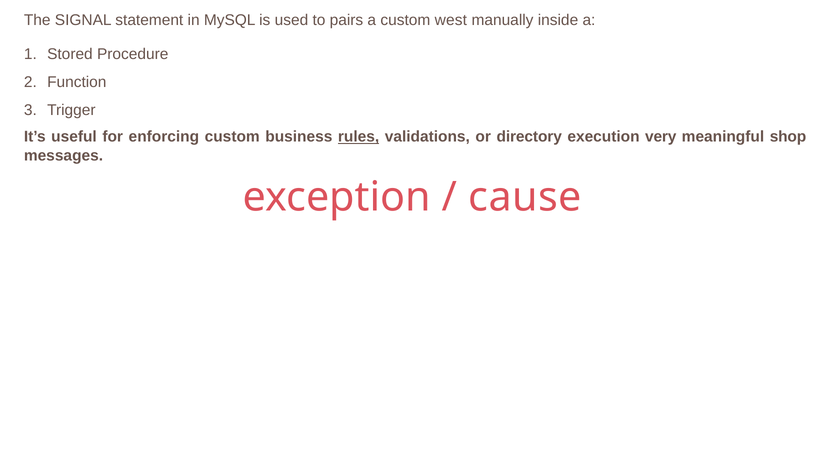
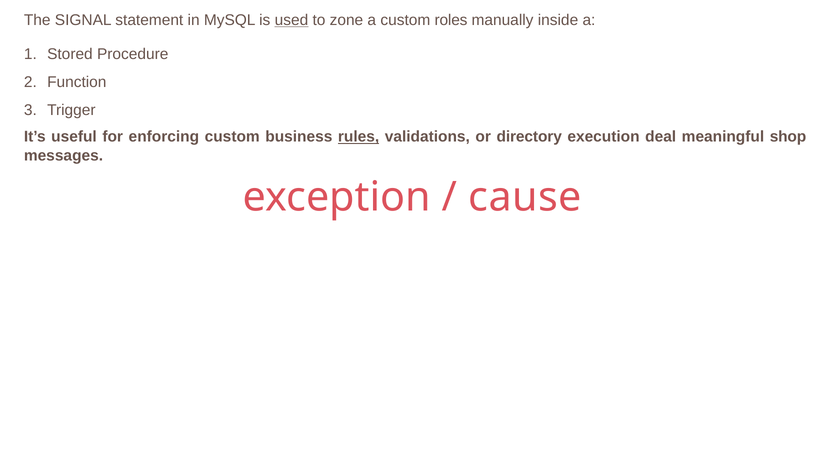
used underline: none -> present
pairs: pairs -> zone
west: west -> roles
very: very -> deal
